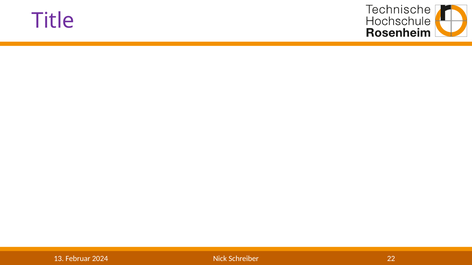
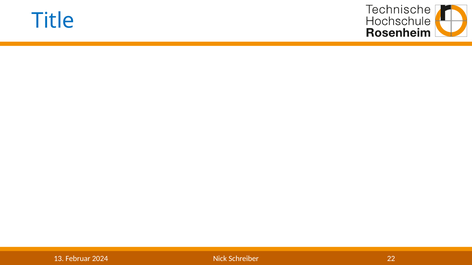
Title colour: purple -> blue
